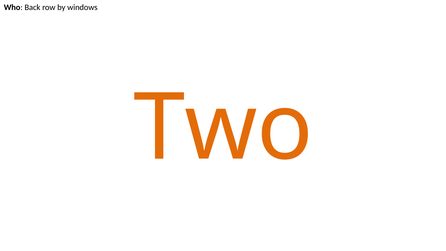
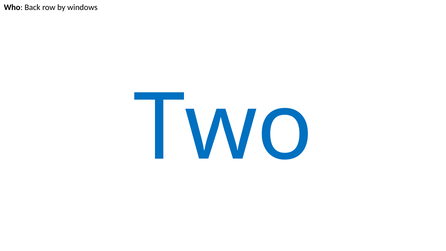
Two colour: orange -> blue
